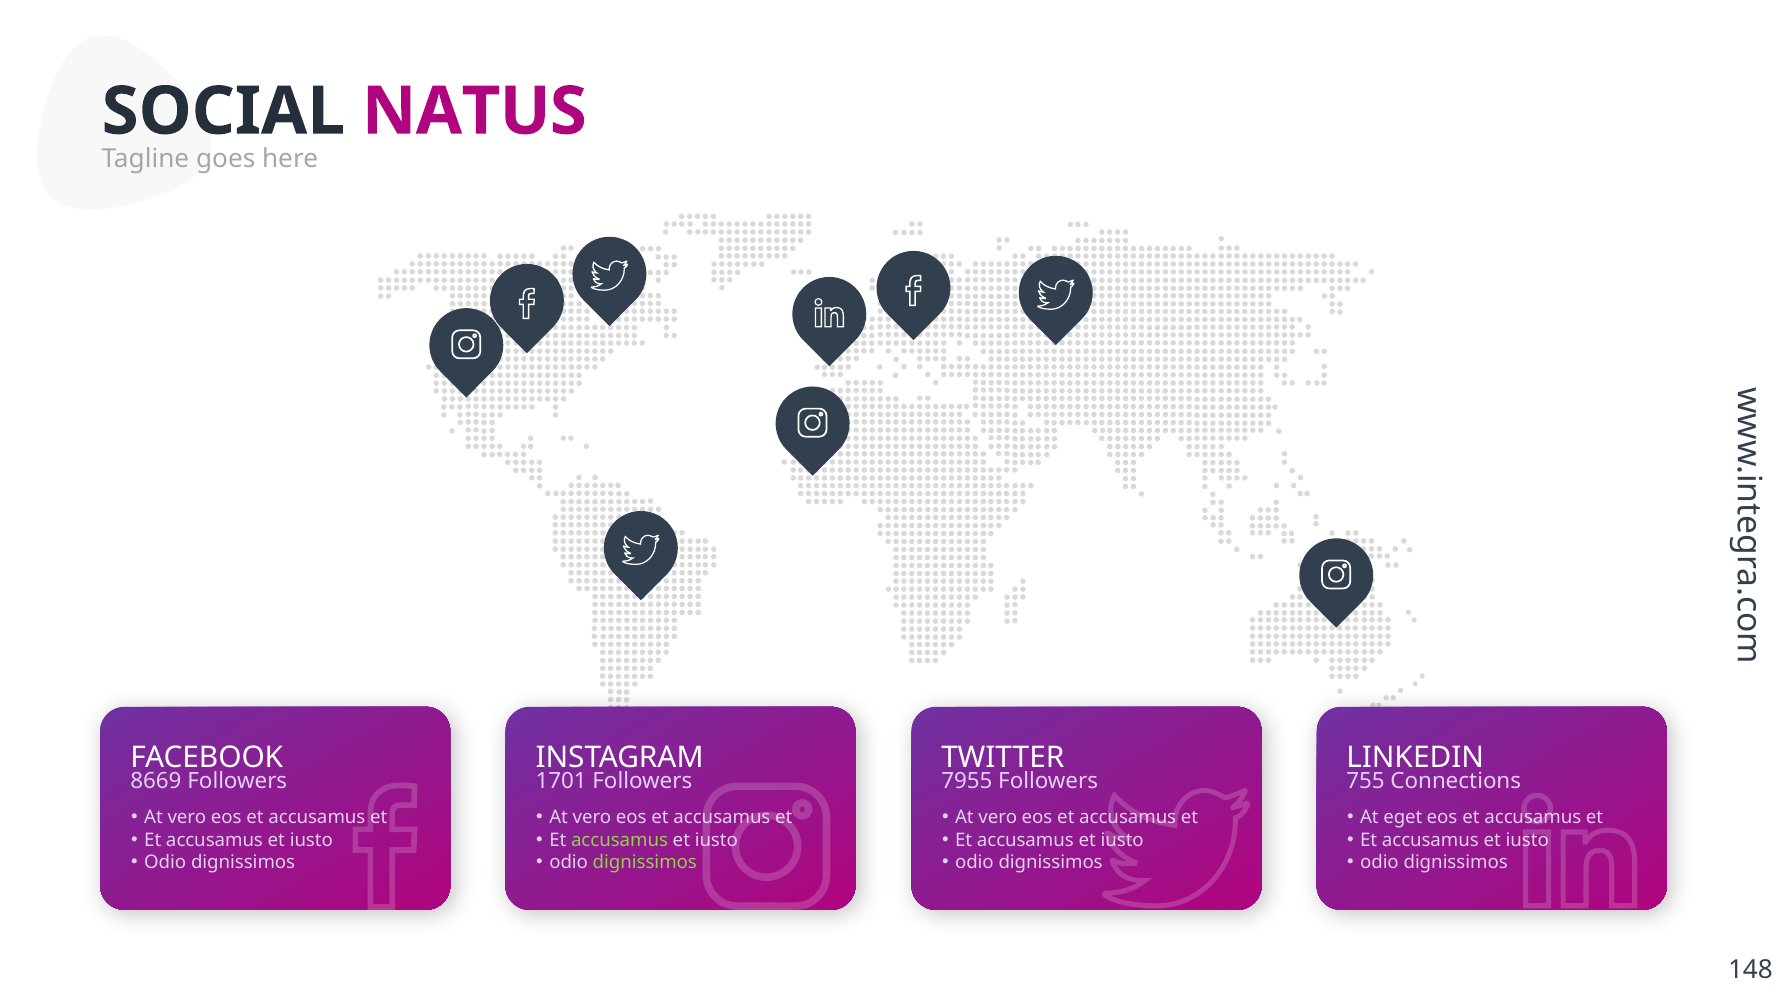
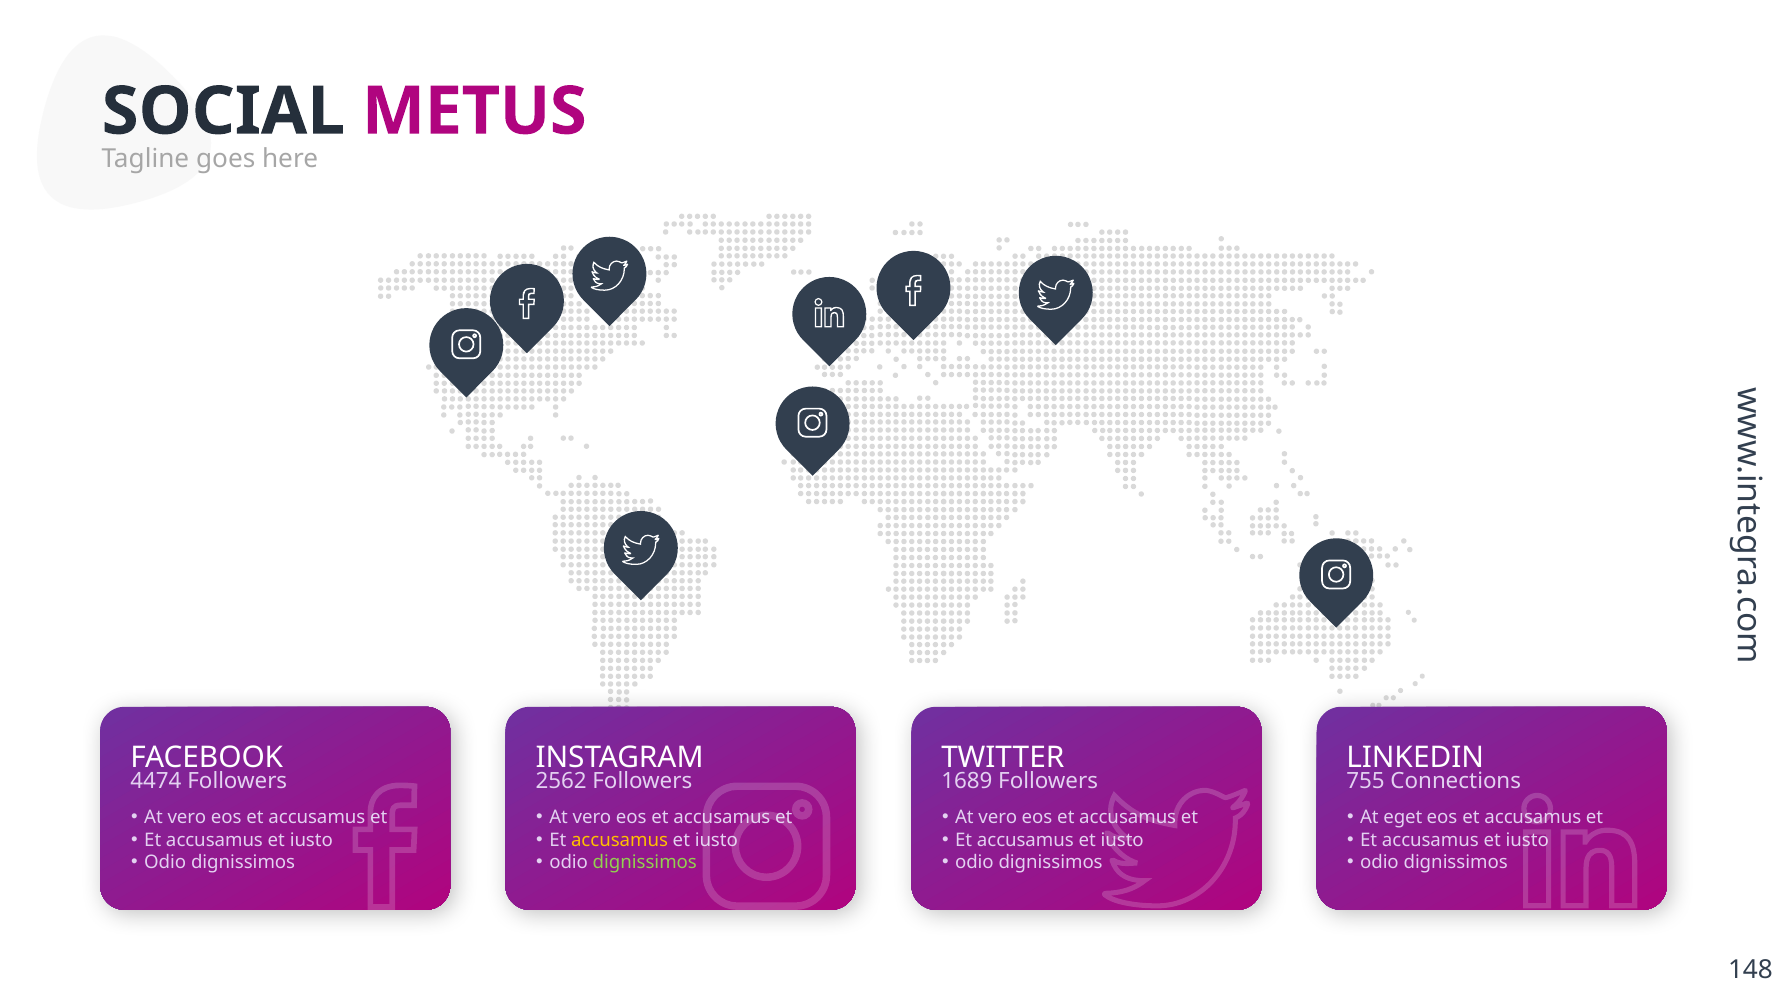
NATUS: NATUS -> METUS
8669: 8669 -> 4474
1701: 1701 -> 2562
7955: 7955 -> 1689
accusamus at (620, 840) colour: light green -> yellow
